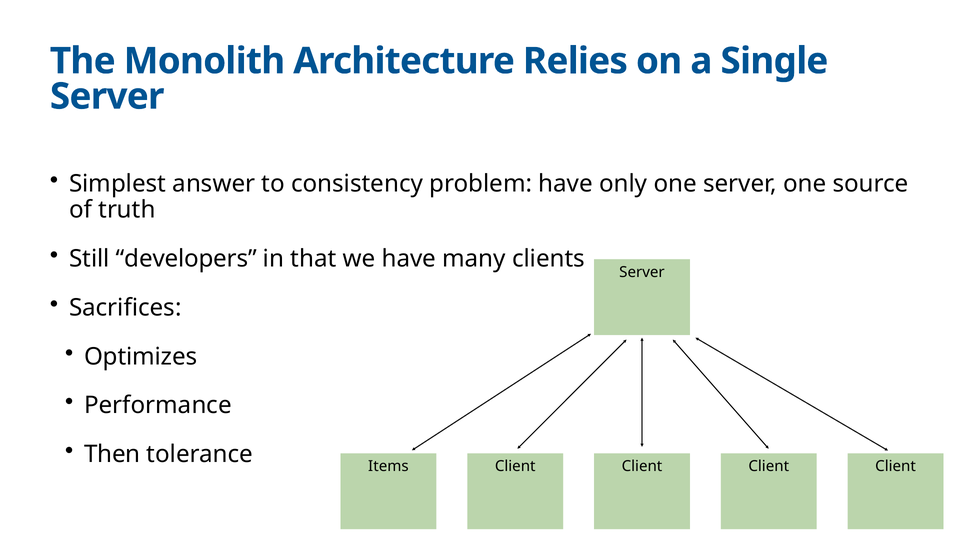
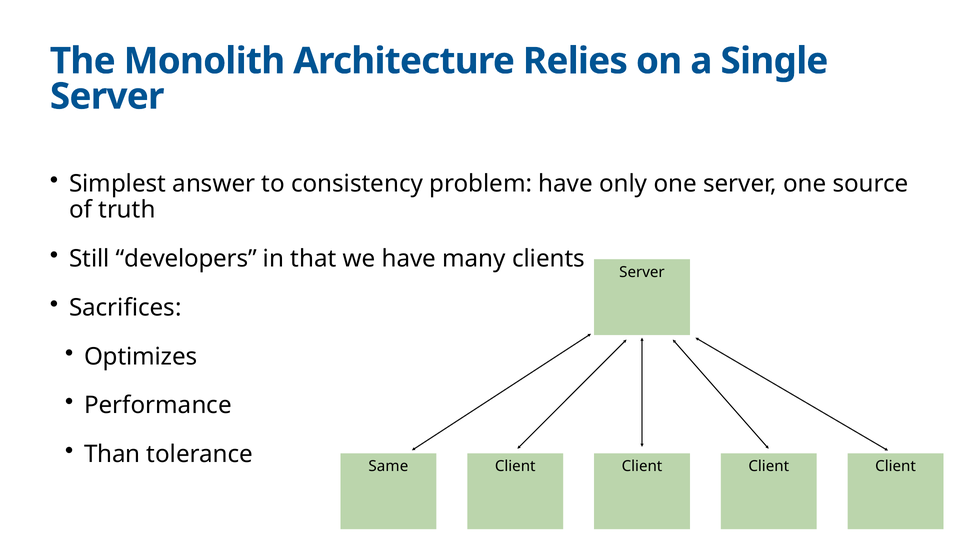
Then: Then -> Than
Items: Items -> Same
